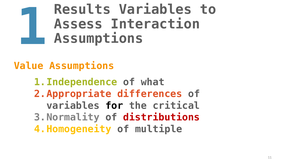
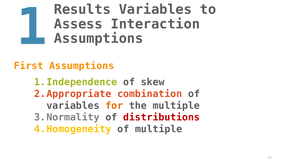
Value: Value -> First
what: what -> skew
differences: differences -> combination
for colour: black -> orange
the critical: critical -> multiple
